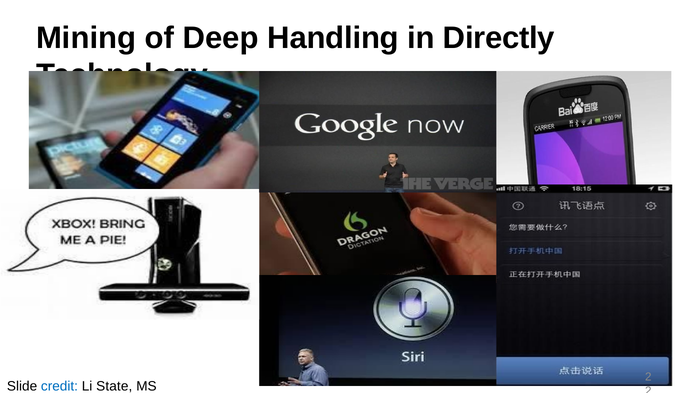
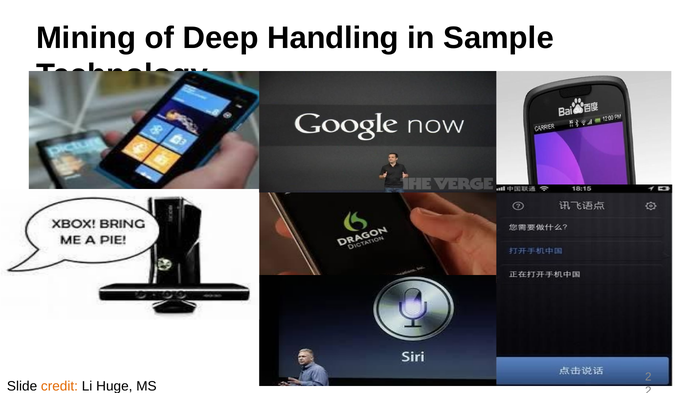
Directly: Directly -> Sample
credit colour: blue -> orange
State: State -> Huge
